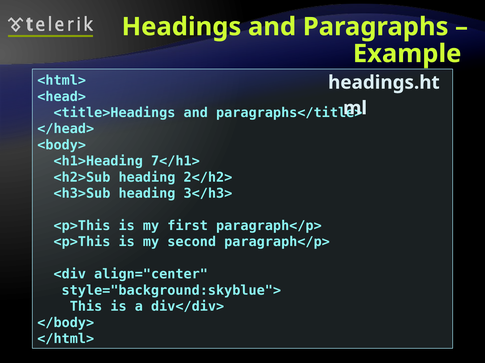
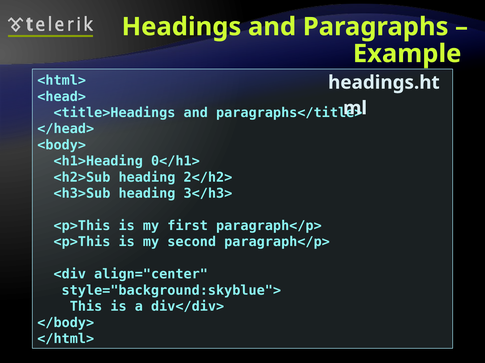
7</h1>: 7</h1> -> 0</h1>
